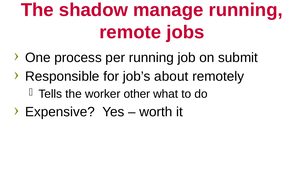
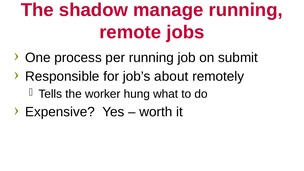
other: other -> hung
